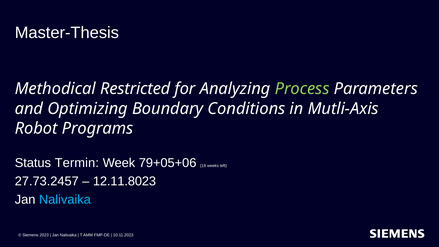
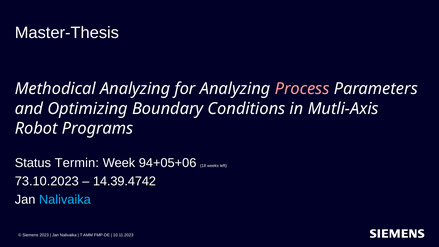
Methodical Restricted: Restricted -> Analyzing
Process colour: light green -> pink
79+05+06: 79+05+06 -> 94+05+06
27.73.2457: 27.73.2457 -> 73.10.2023
12.11.8023: 12.11.8023 -> 14.39.4742
